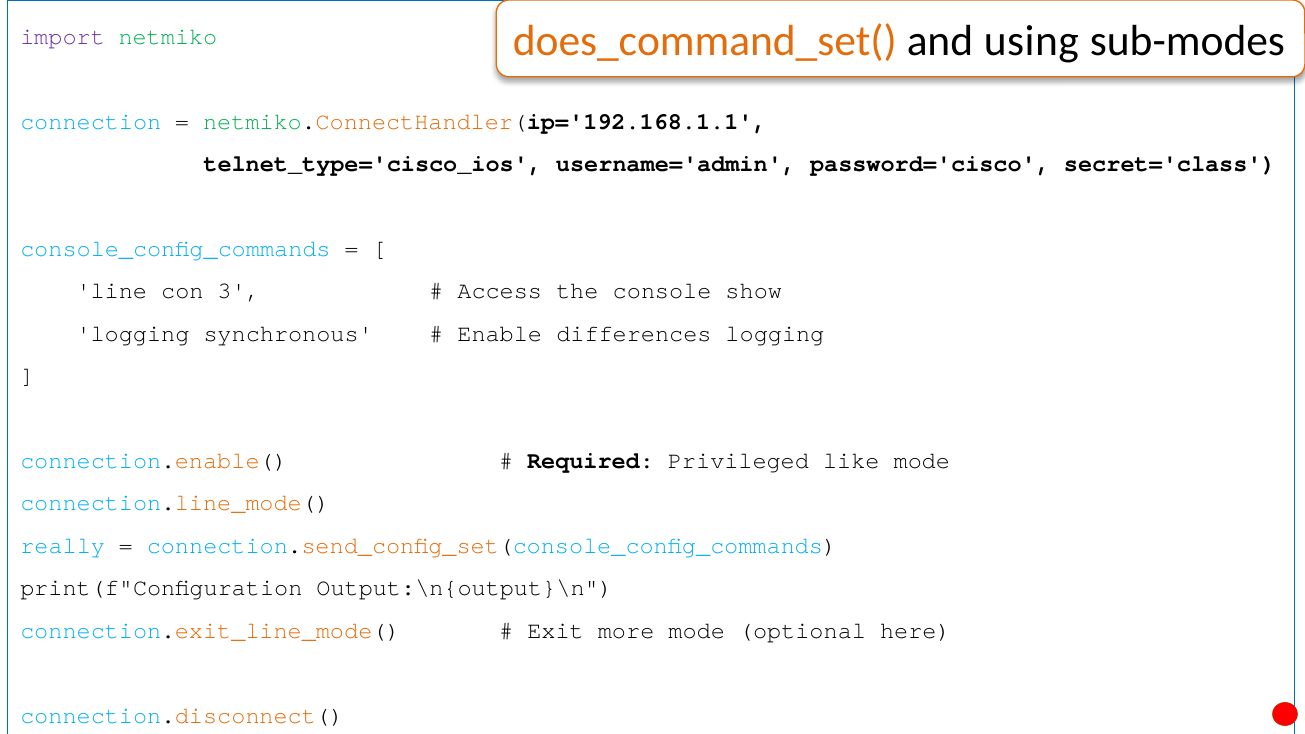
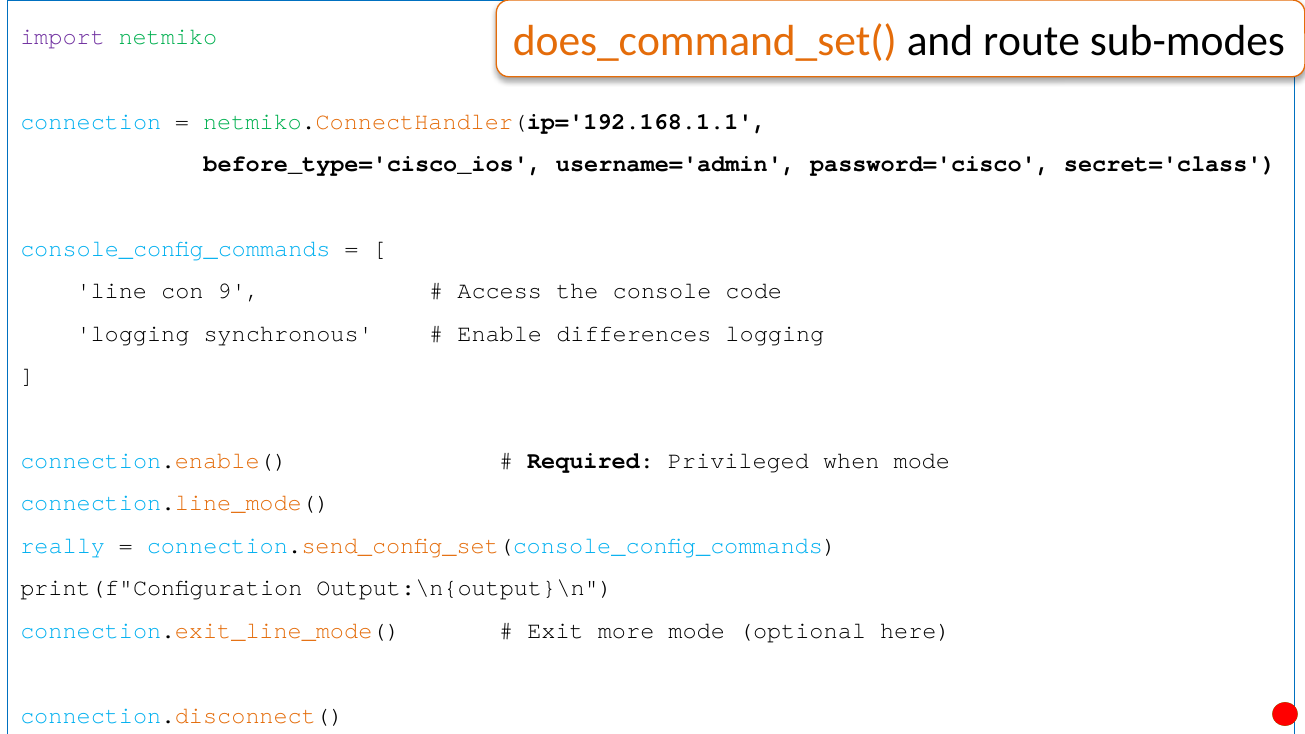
using: using -> route
telnet_type='cisco_ios: telnet_type='cisco_ios -> before_type='cisco_ios
3: 3 -> 9
show: show -> code
like: like -> when
